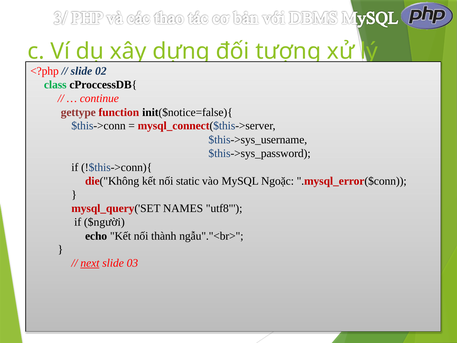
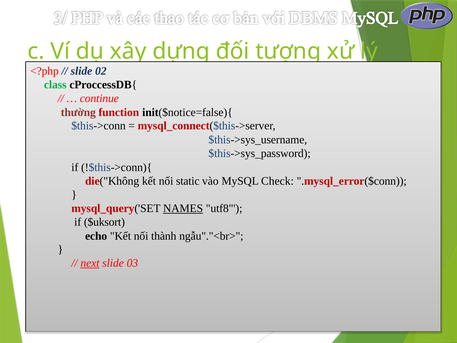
gettype: gettype -> thường
Ngoặc: Ngoặc -> Check
NAMES underline: none -> present
$người: $người -> $uksort
